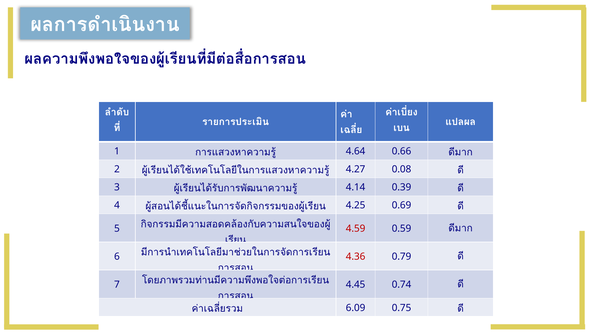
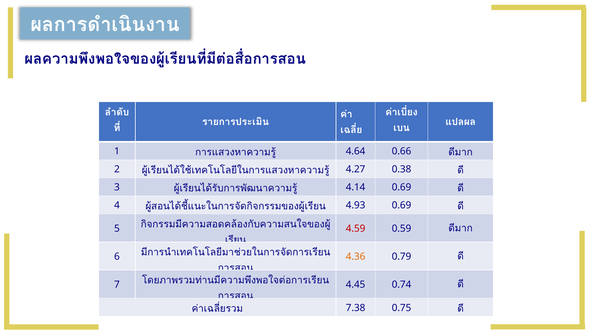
0.08: 0.08 -> 0.38
4.14 0.39: 0.39 -> 0.69
4.25: 4.25 -> 4.93
4.36 colour: red -> orange
6.09: 6.09 -> 7.38
